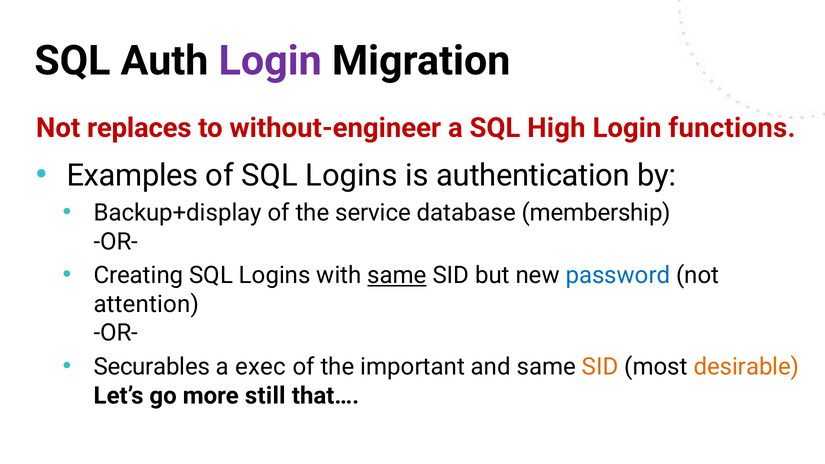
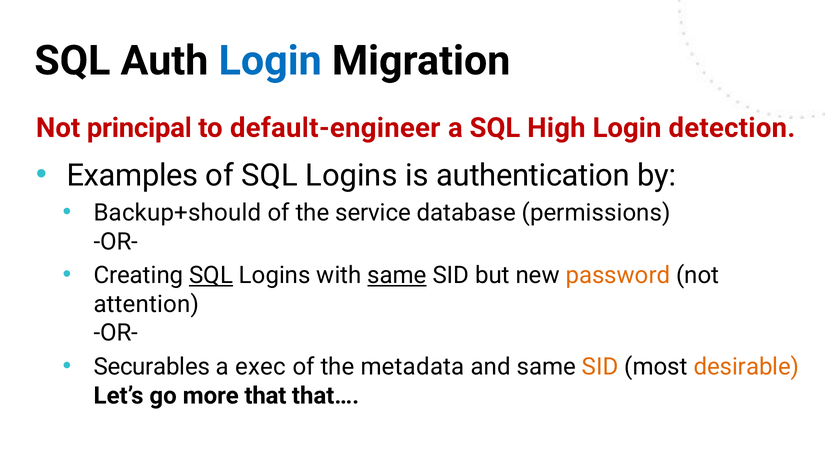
Login at (270, 61) colour: purple -> blue
replaces: replaces -> principal
without-engineer: without-engineer -> default-engineer
functions: functions -> detection
Backup+display: Backup+display -> Backup+should
membership: membership -> permissions
SQL at (211, 275) underline: none -> present
password colour: blue -> orange
important: important -> metadata
still: still -> that
